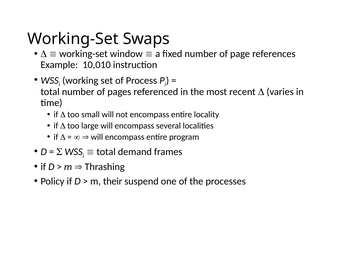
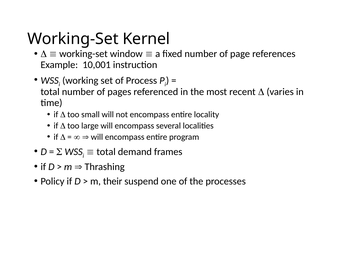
Swaps: Swaps -> Kernel
10,010: 10,010 -> 10,001
